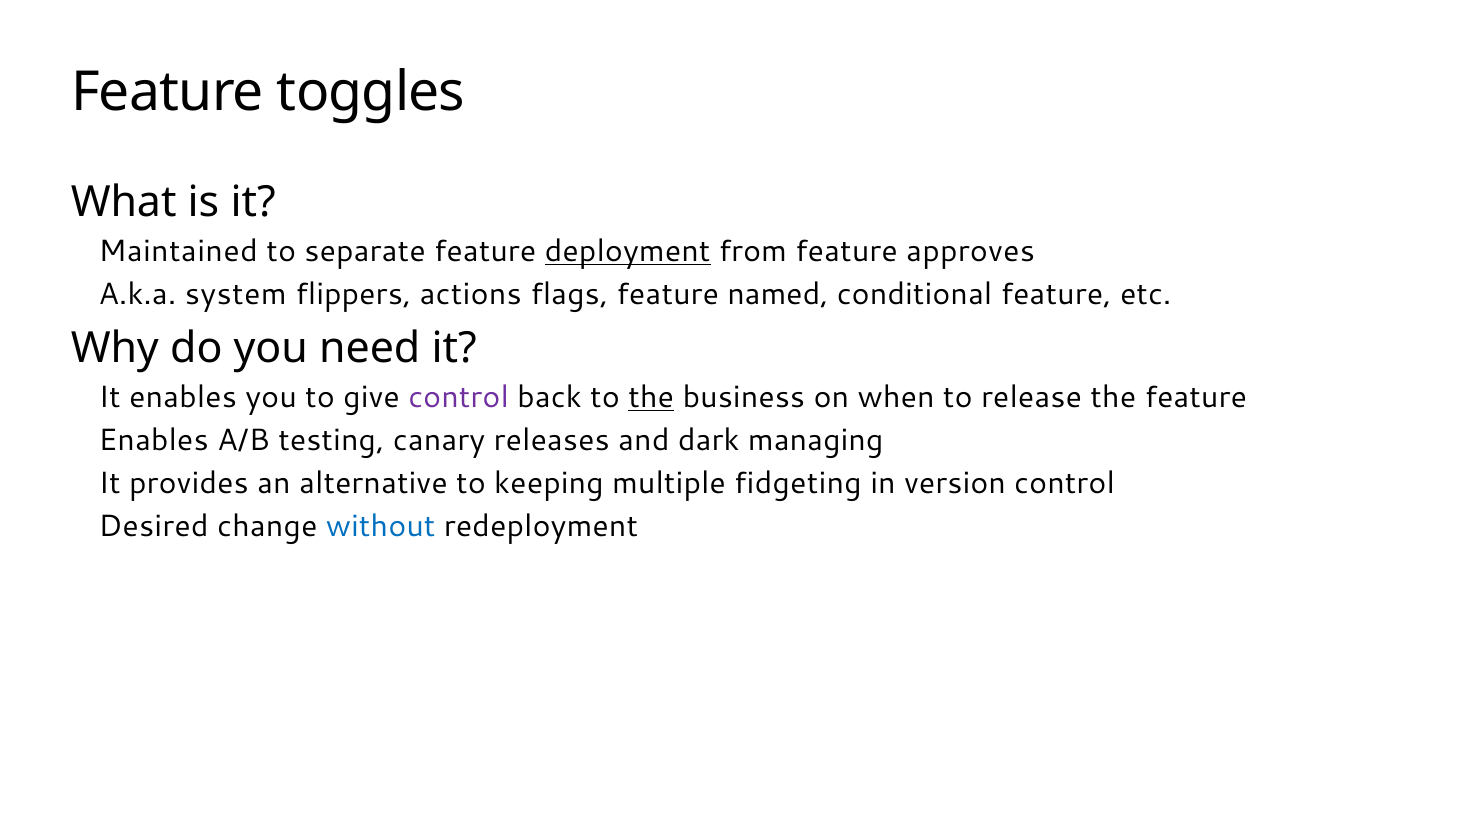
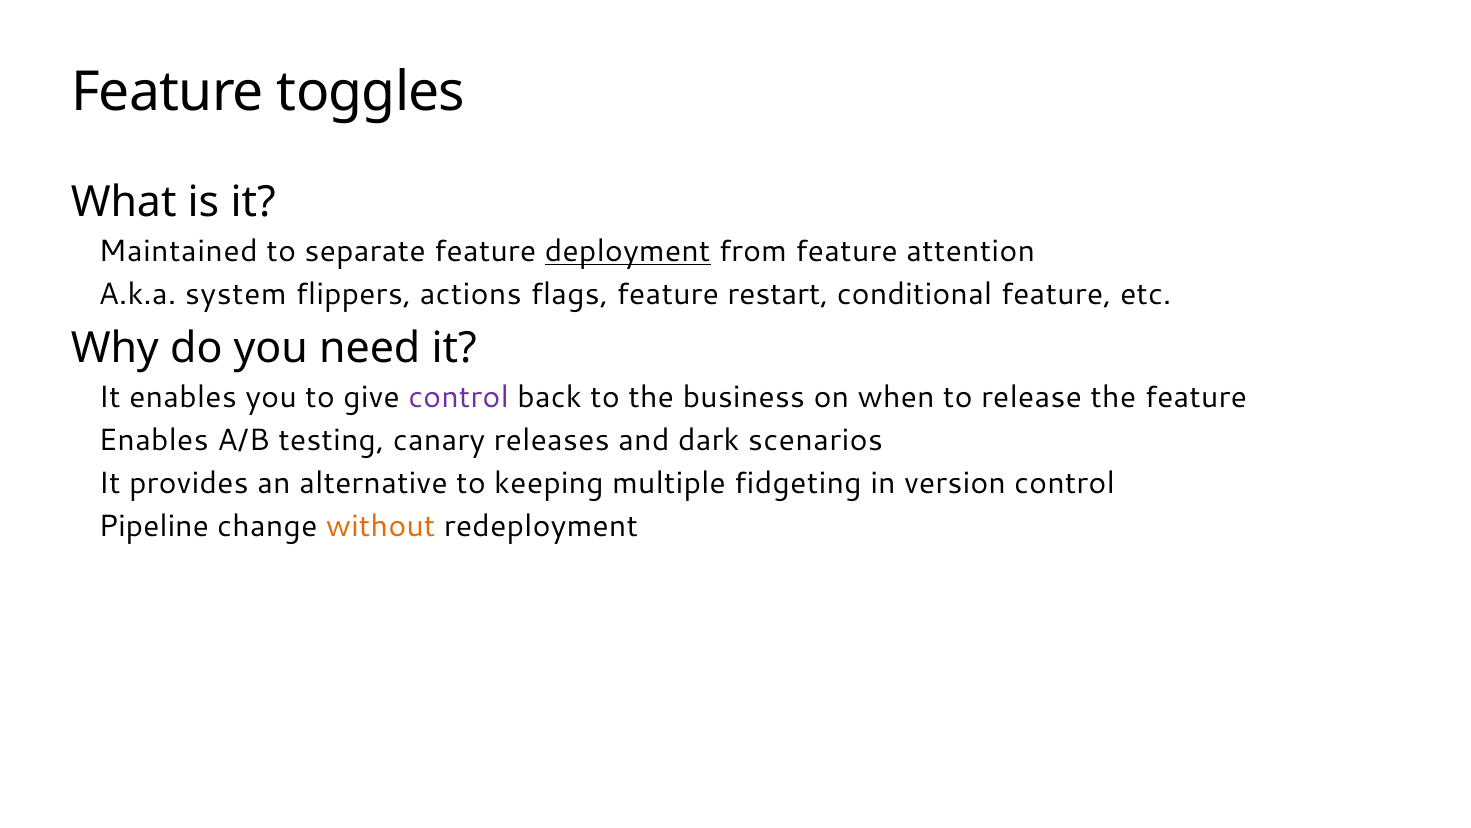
approves: approves -> attention
named: named -> restart
the at (651, 397) underline: present -> none
managing: managing -> scenarios
Desired: Desired -> Pipeline
without colour: blue -> orange
